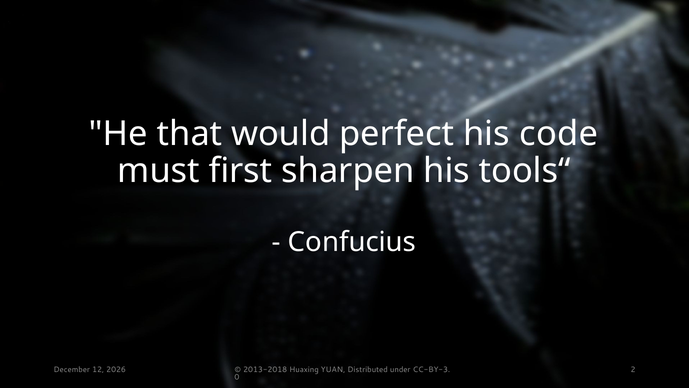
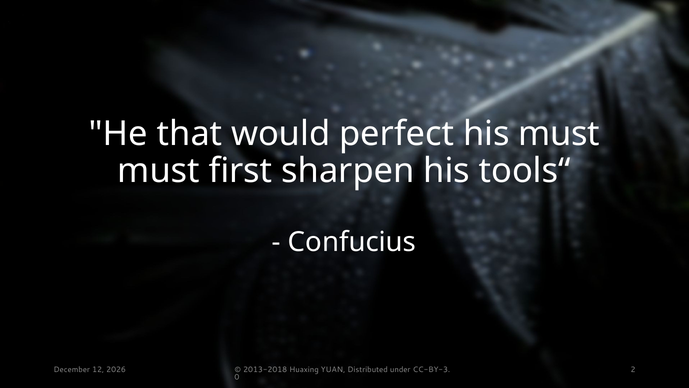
his code: code -> must
